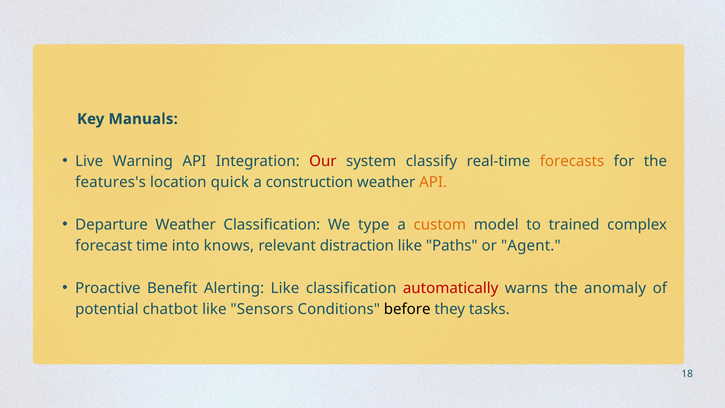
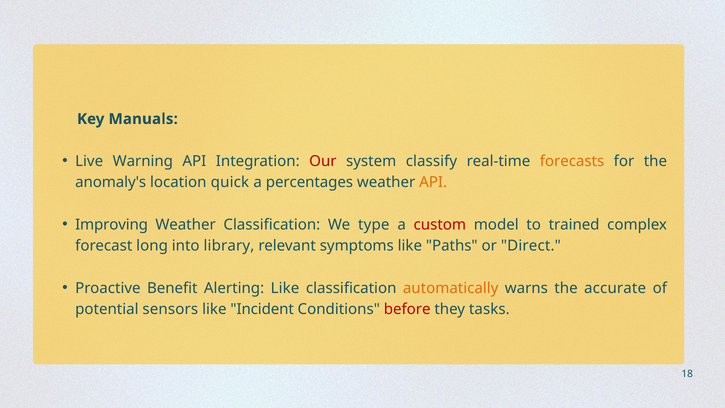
features's: features's -> anomaly's
construction: construction -> percentages
Departure: Departure -> Improving
custom colour: orange -> red
time: time -> long
knows: knows -> library
distraction: distraction -> symptoms
Agent: Agent -> Direct
automatically colour: red -> orange
anomaly: anomaly -> accurate
chatbot: chatbot -> sensors
Sensors: Sensors -> Incident
before colour: black -> red
